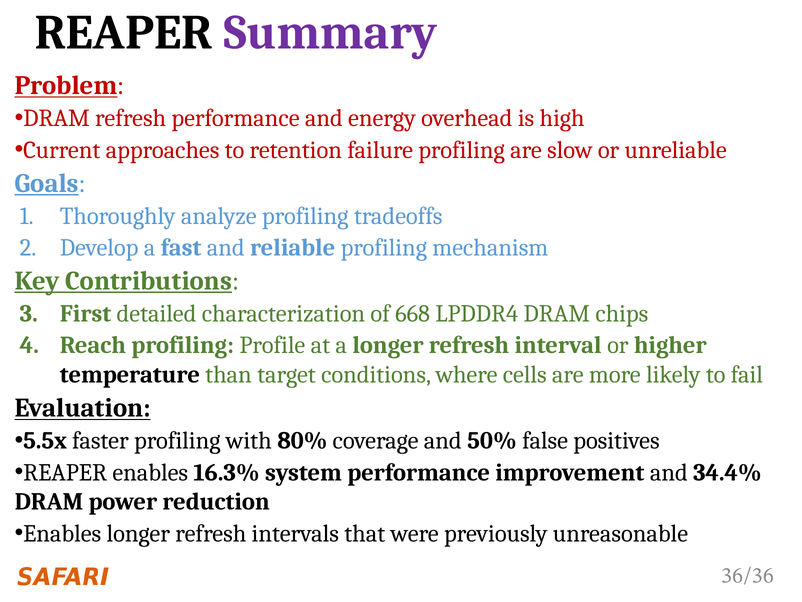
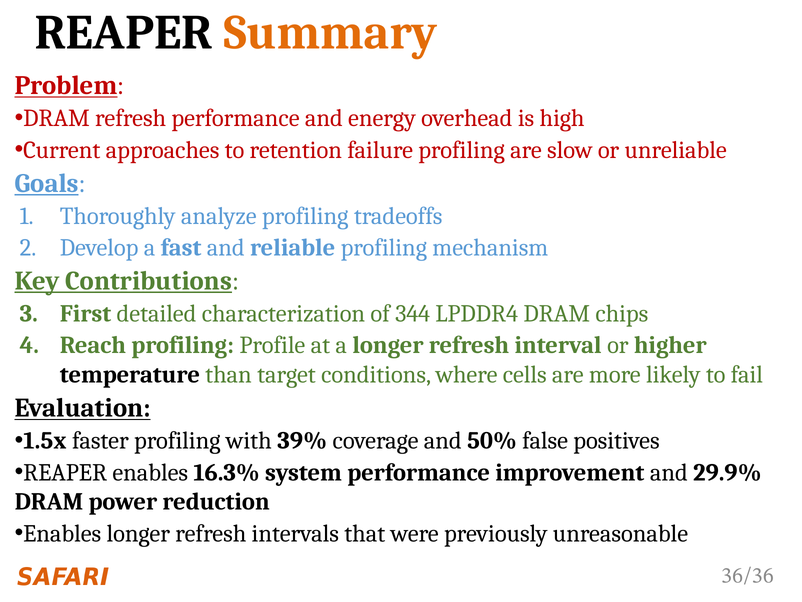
Summary colour: purple -> orange
668: 668 -> 344
5.5x: 5.5x -> 1.5x
80%: 80% -> 39%
34.4%: 34.4% -> 29.9%
